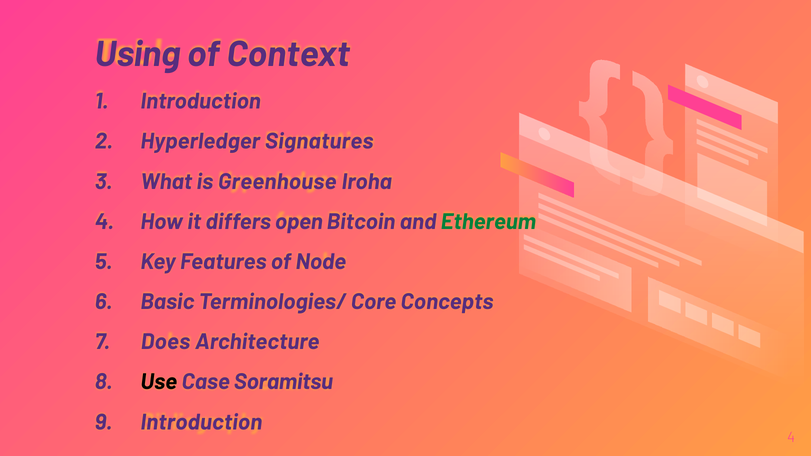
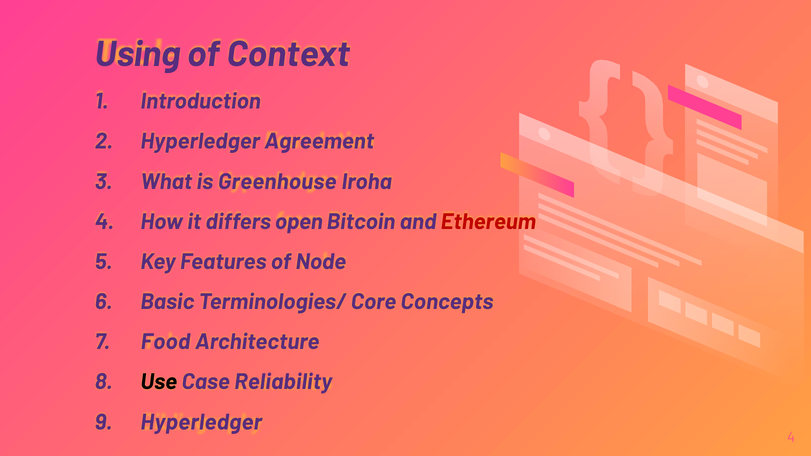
Signatures: Signatures -> Agreement
Ethereum colour: green -> red
Does: Does -> Food
Soramitsu: Soramitsu -> Reliability
Introduction at (201, 422): Introduction -> Hyperledger
